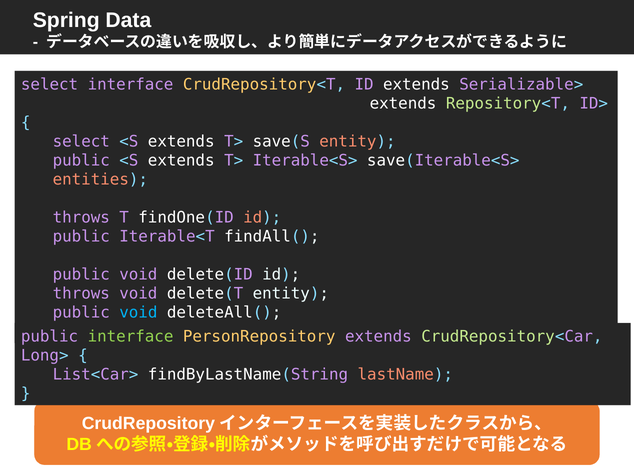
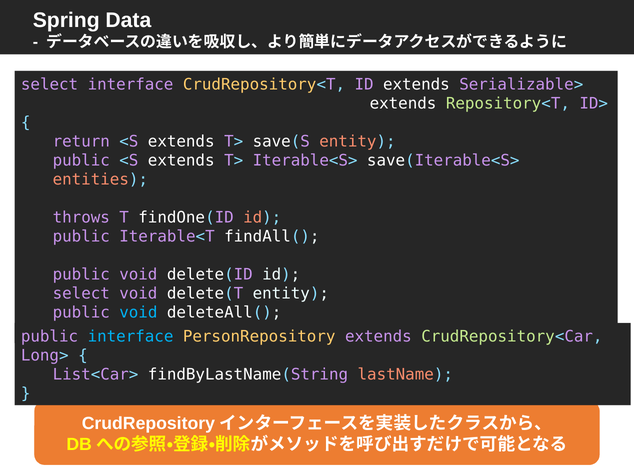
select at (81, 142): select -> return
throws at (81, 294): throws -> select
interface at (131, 337) colour: light green -> light blue
